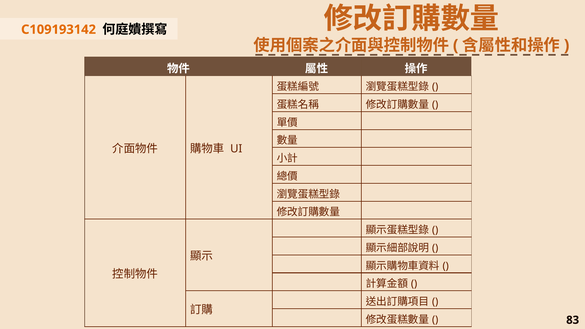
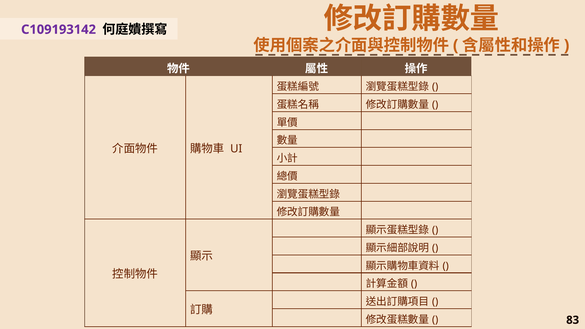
C109193142 colour: orange -> purple
